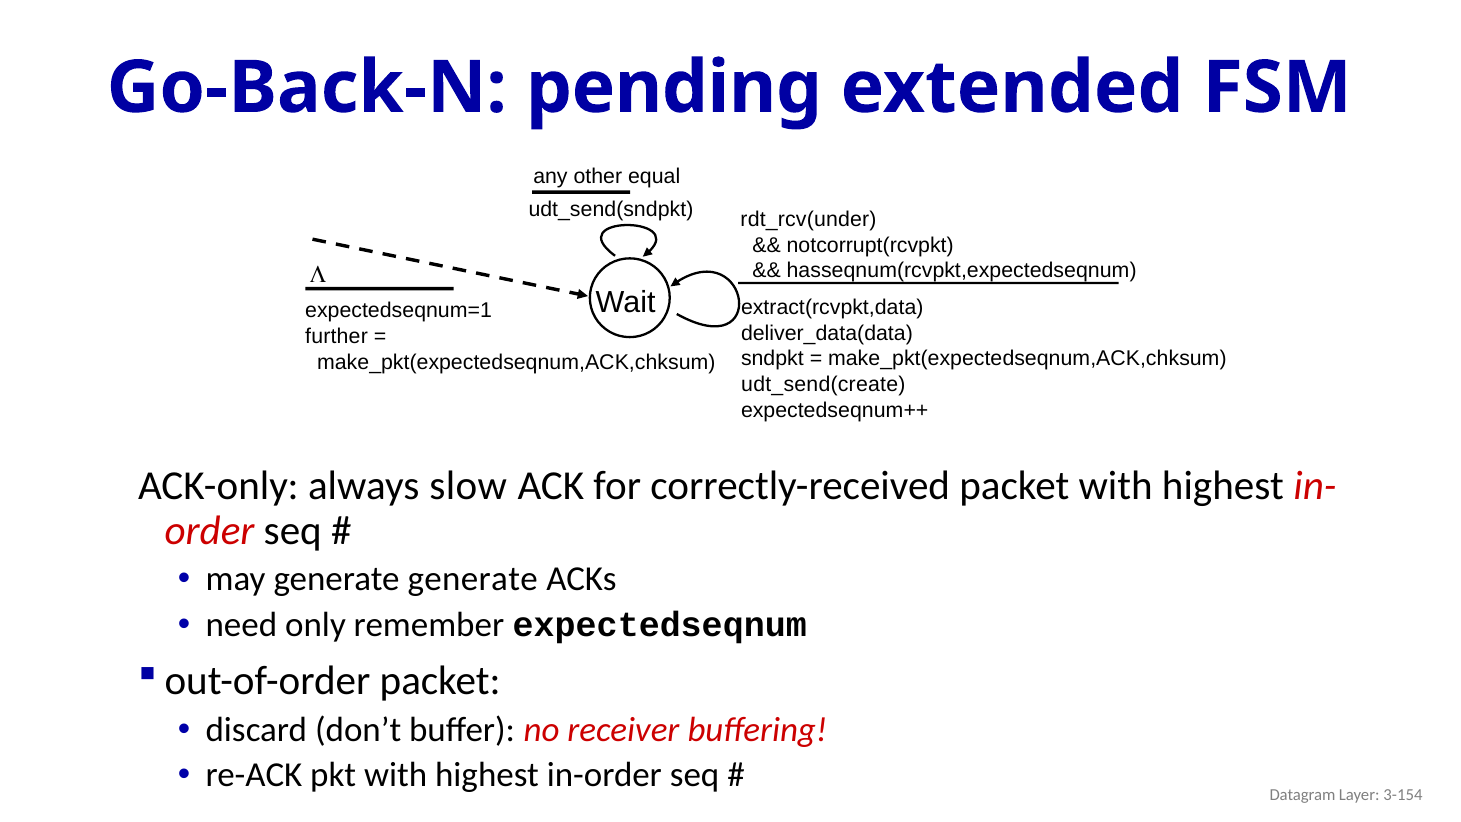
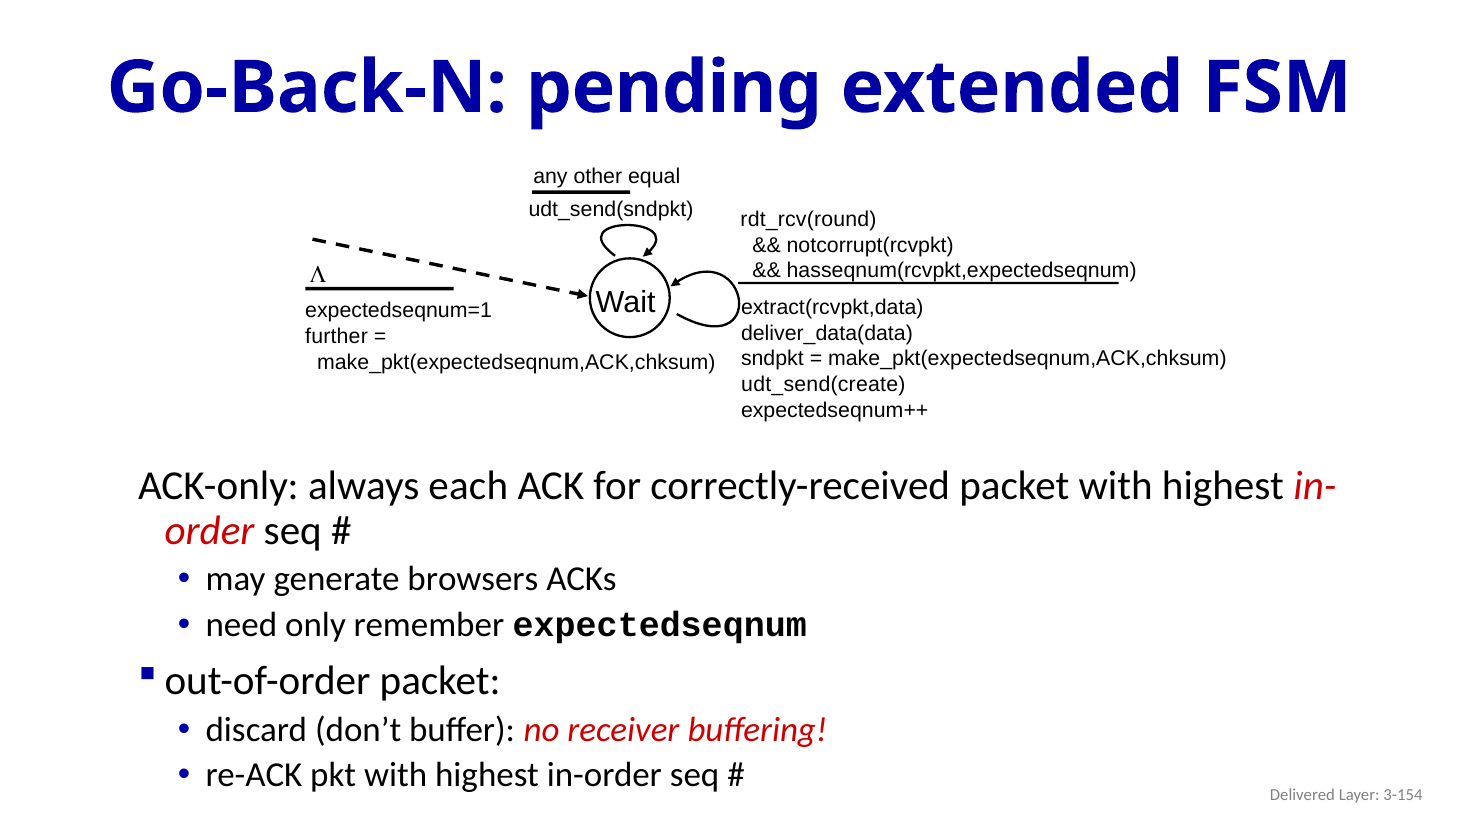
rdt_rcv(under: rdt_rcv(under -> rdt_rcv(round
slow: slow -> each
generate generate: generate -> browsers
Datagram: Datagram -> Delivered
